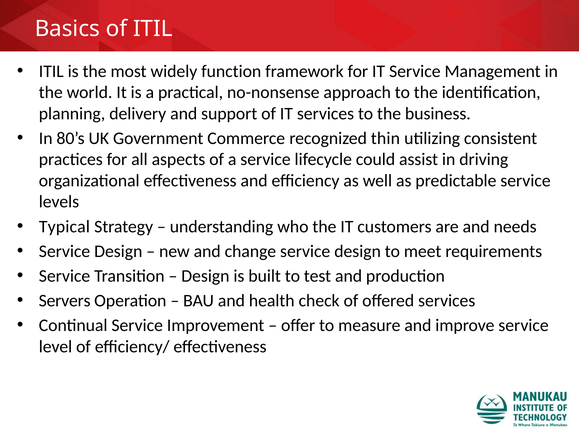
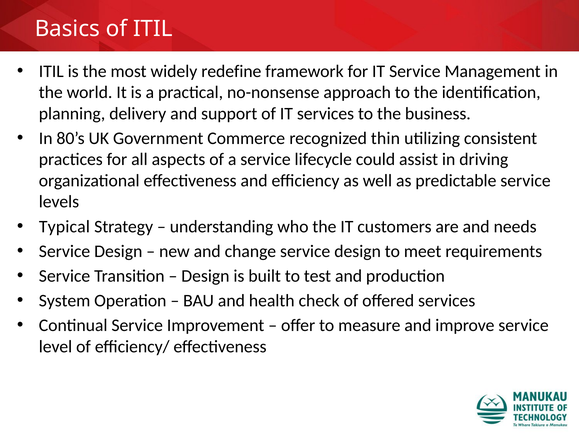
function: function -> redefine
Servers: Servers -> System
